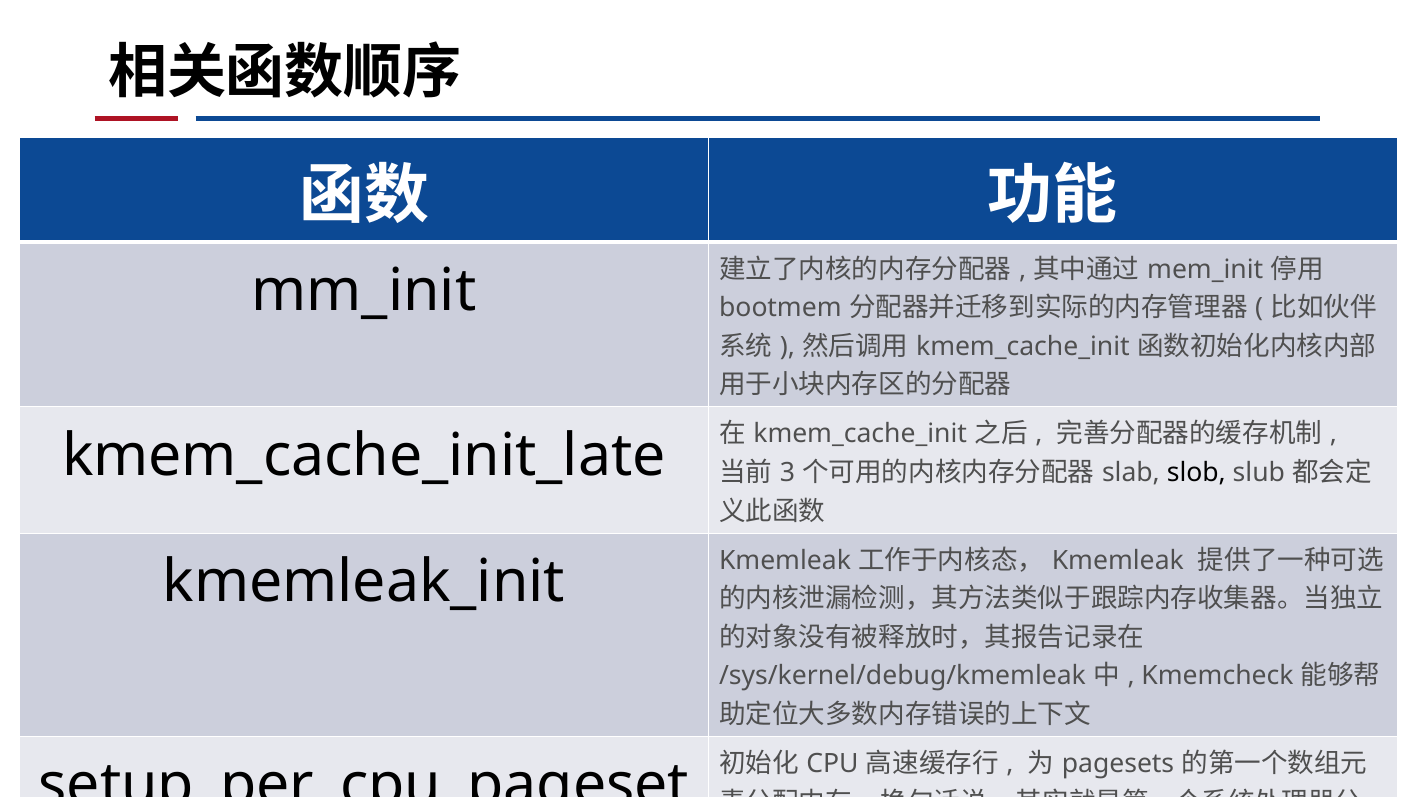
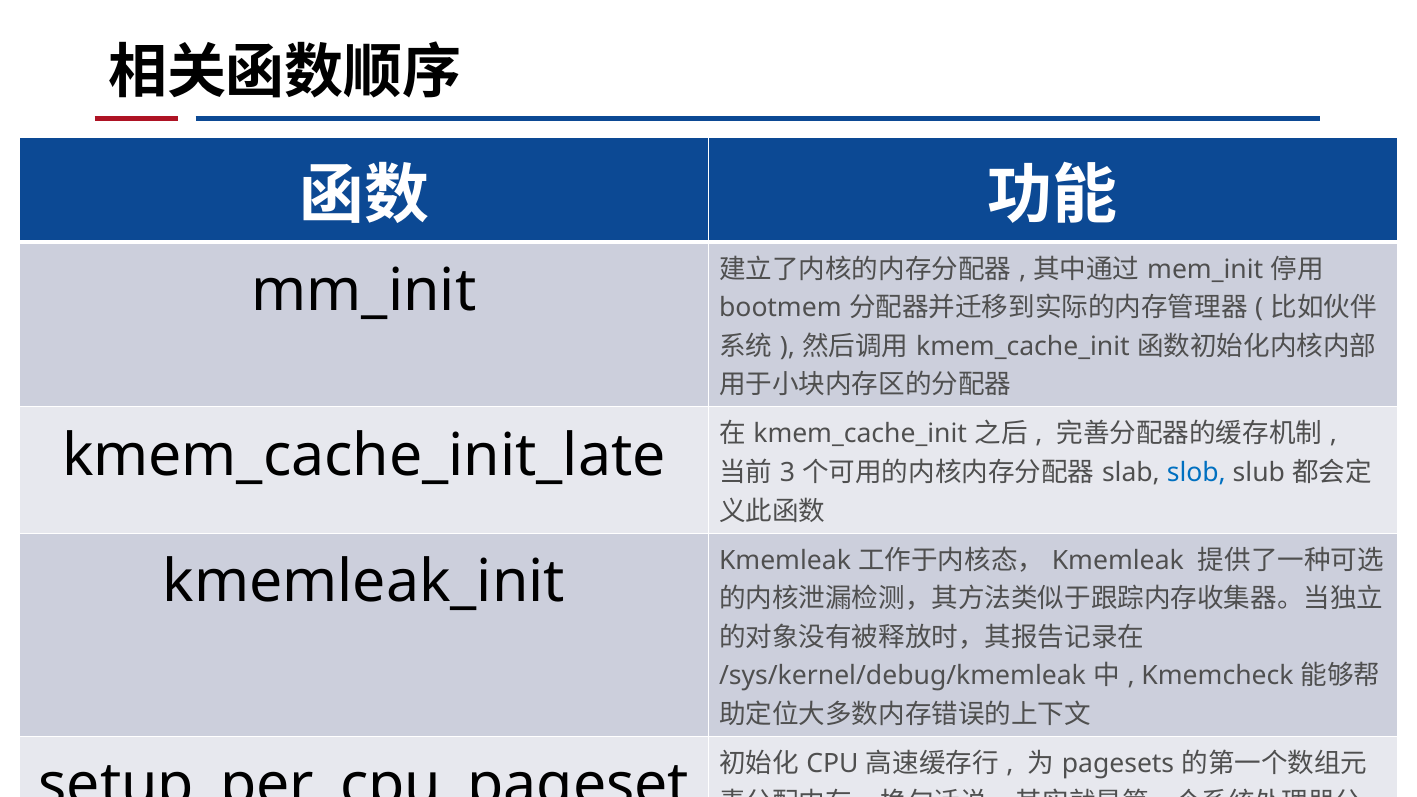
slob colour: black -> blue
